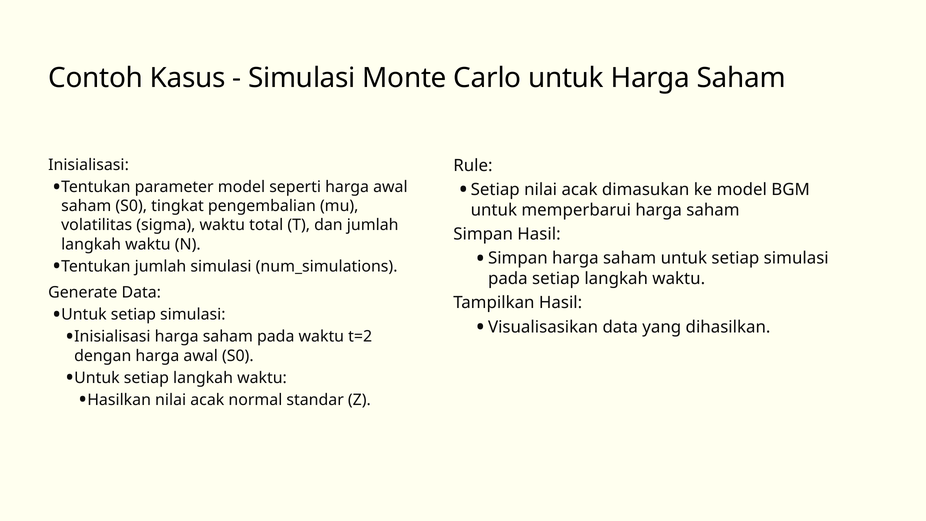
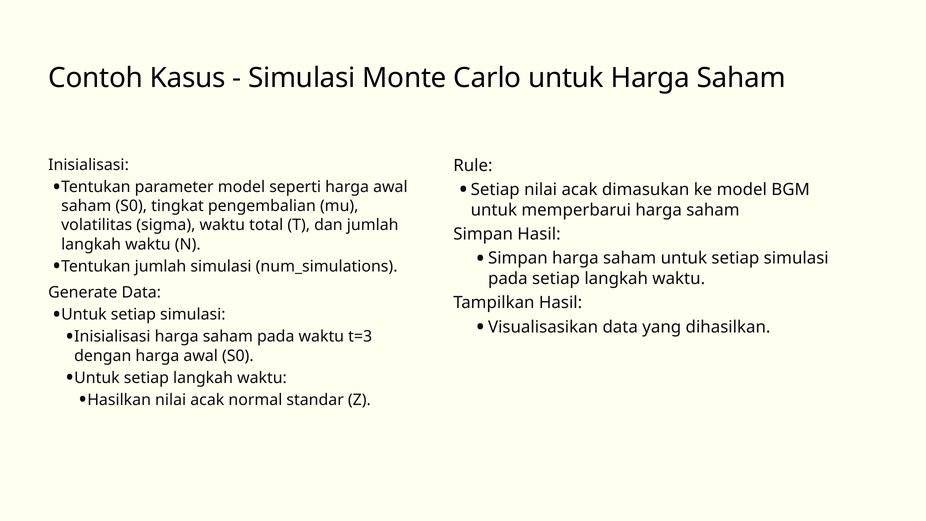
t=2: t=2 -> t=3
